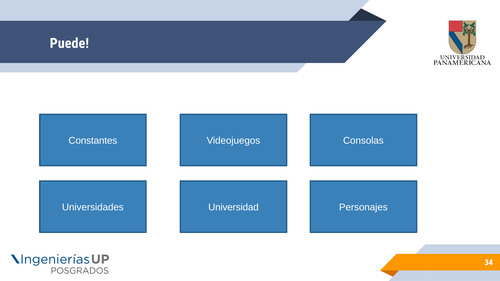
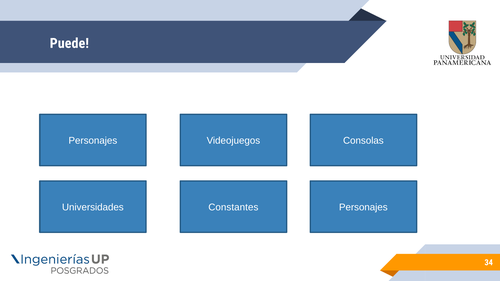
Constantes at (93, 141): Constantes -> Personajes
Universidad: Universidad -> Constantes
